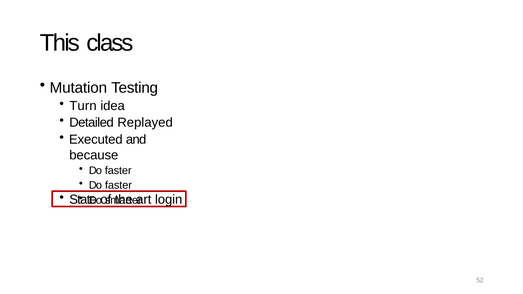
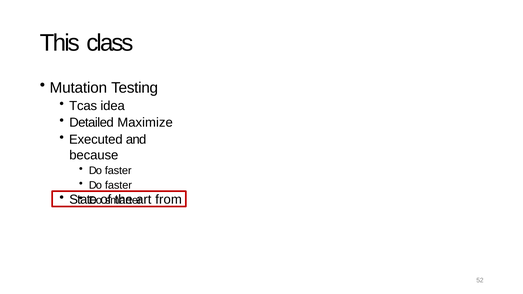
Turn: Turn -> Tcas
Replayed: Replayed -> Maximize
login: login -> from
